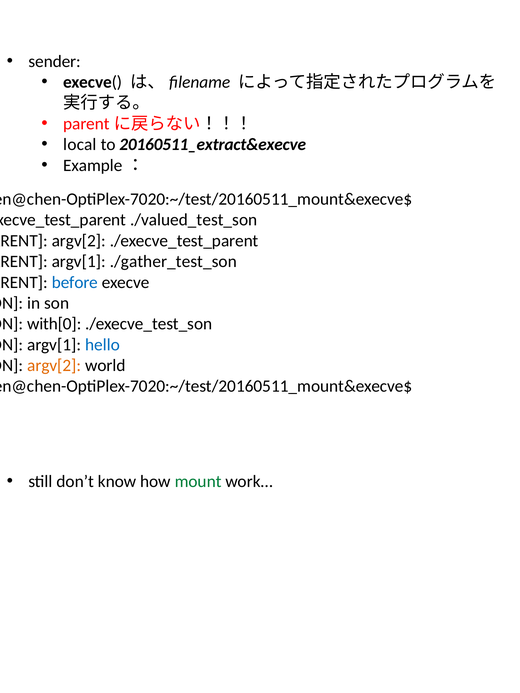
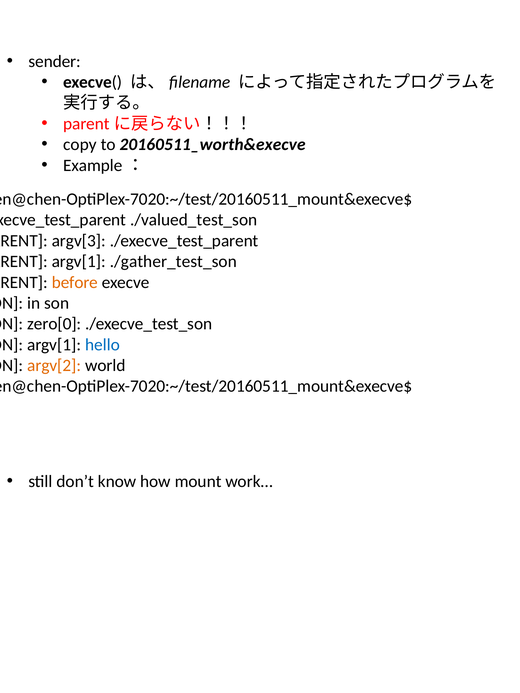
local: local -> copy
20160511_extract&execve: 20160511_extract&execve -> 20160511_worth&execve
argv[2 at (79, 241): argv[2 -> argv[3
before colour: blue -> orange
with[0: with[0 -> zero[0
mount colour: green -> black
